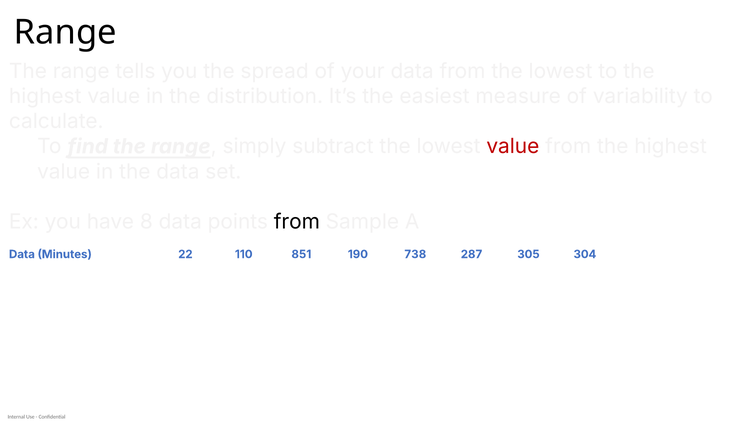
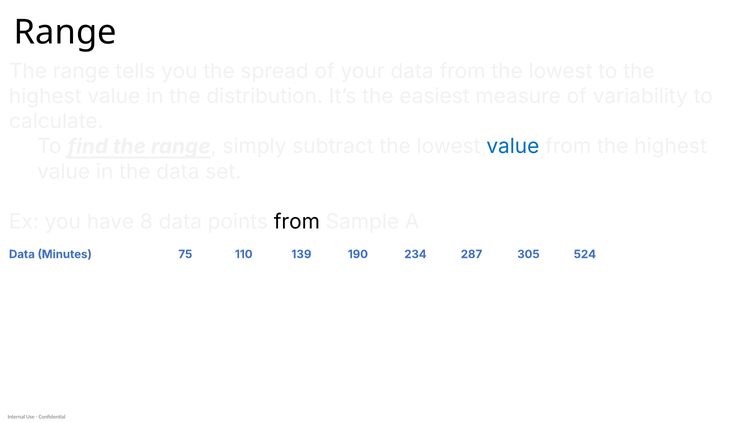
value at (513, 147) colour: red -> blue
22: 22 -> 75
851: 851 -> 139
738: 738 -> 234
304: 304 -> 524
